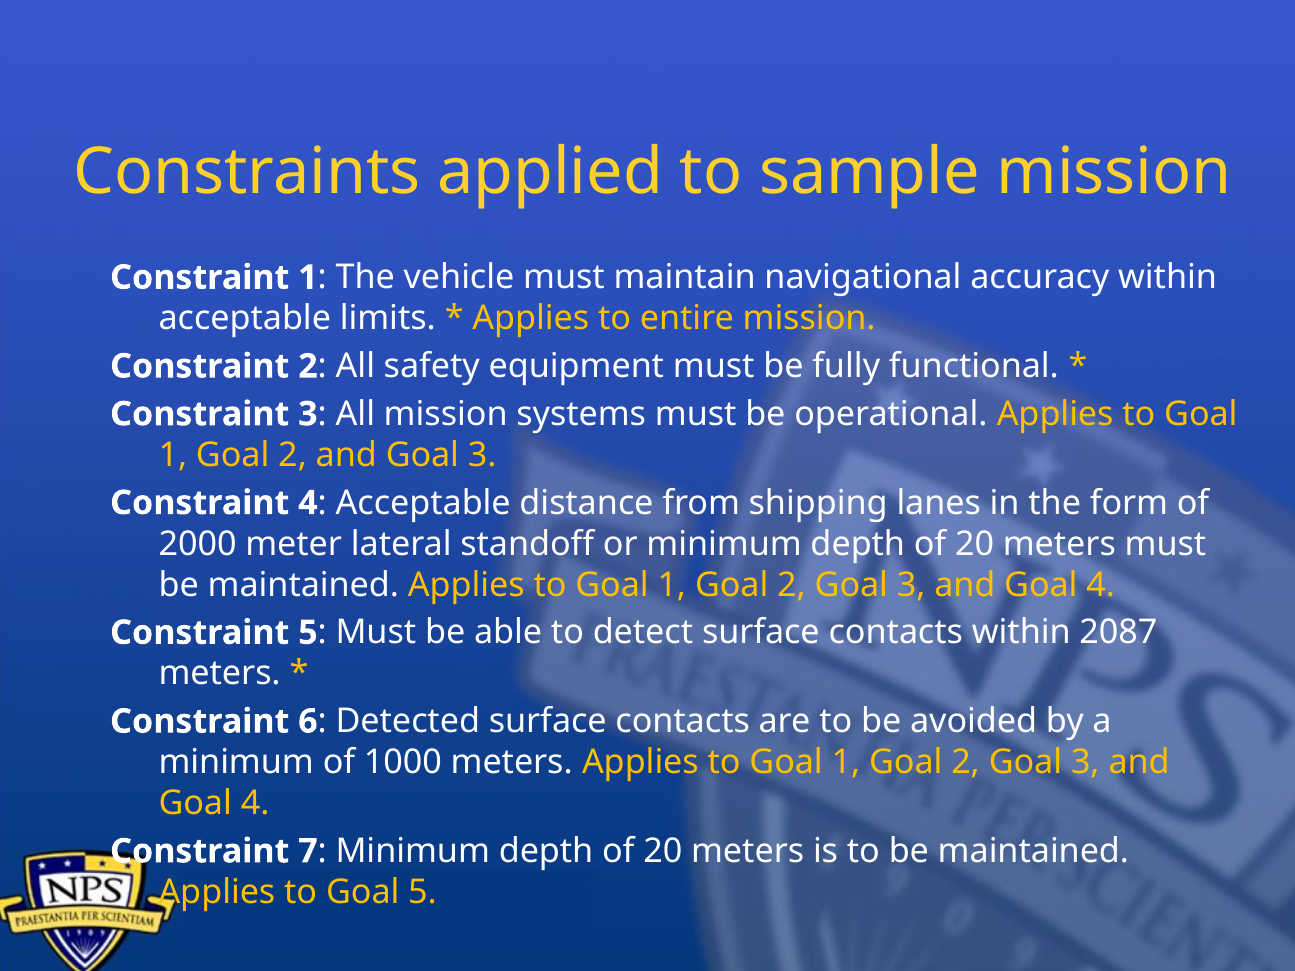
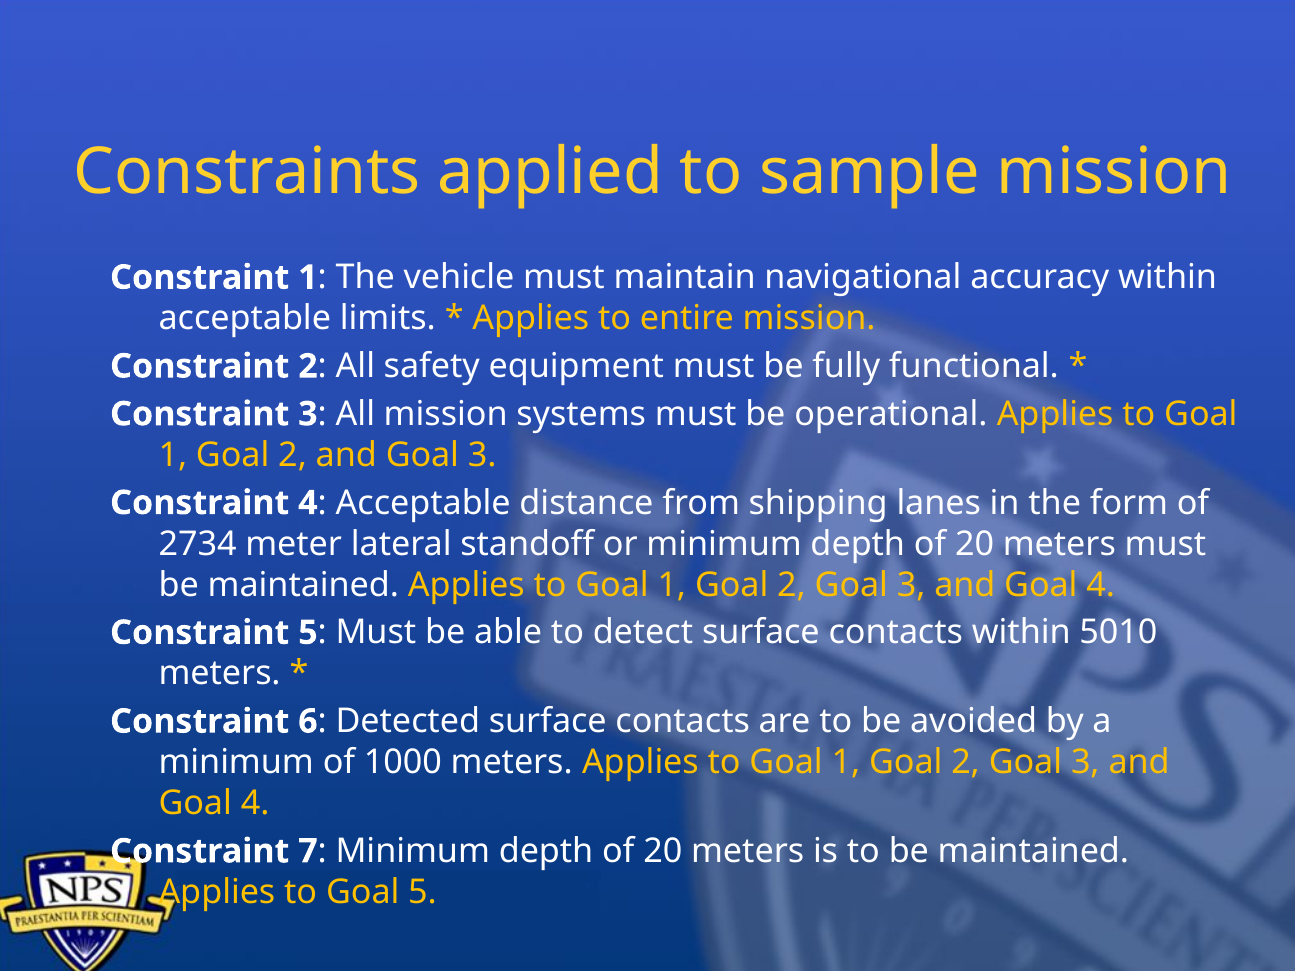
2000: 2000 -> 2734
2087: 2087 -> 5010
